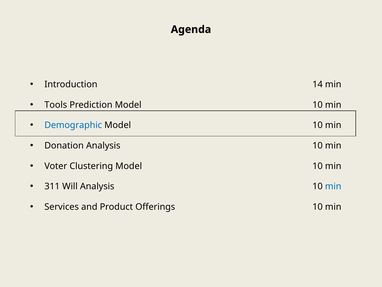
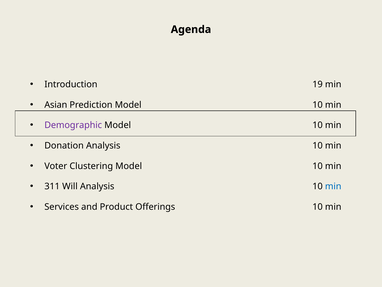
14: 14 -> 19
Tools: Tools -> Asian
Demographic colour: blue -> purple
